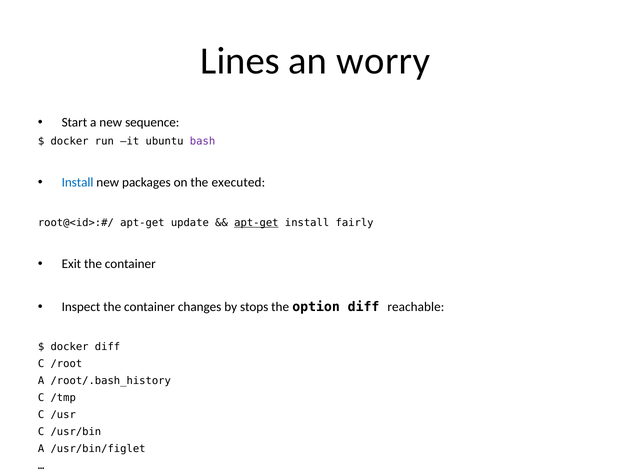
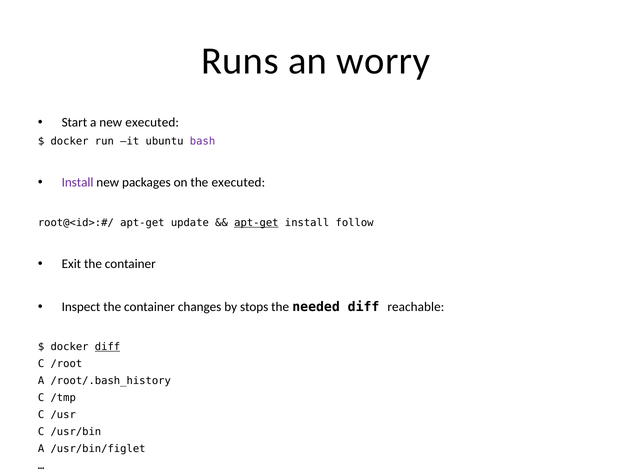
Lines: Lines -> Runs
new sequence: sequence -> executed
Install at (78, 183) colour: blue -> purple
fairly: fairly -> follow
option: option -> needed
diff at (108, 347) underline: none -> present
